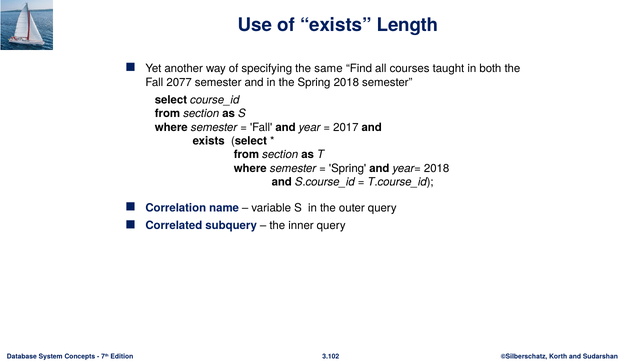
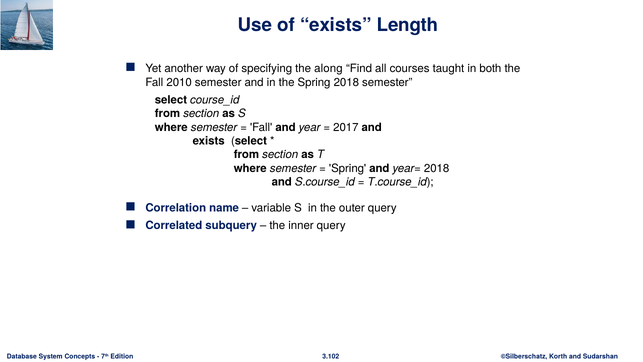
same: same -> along
2077: 2077 -> 2010
